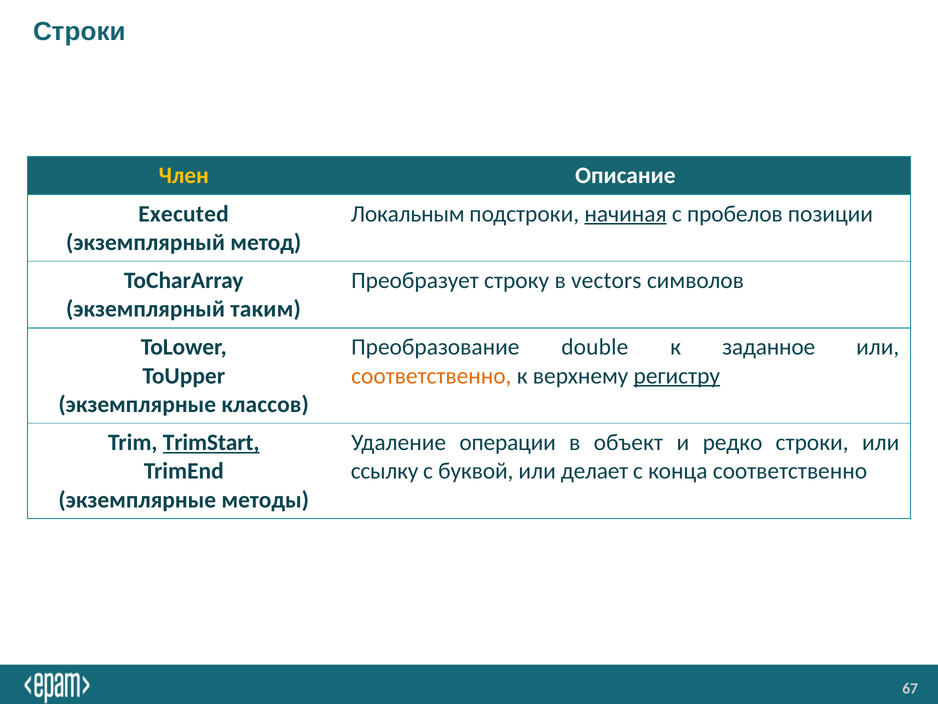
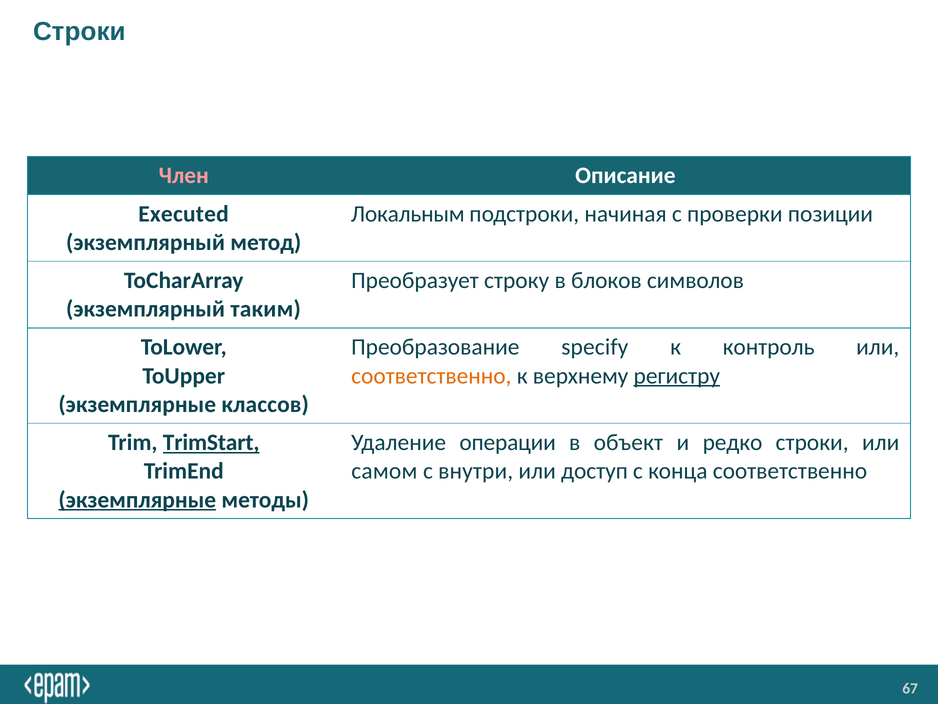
Член colour: yellow -> pink
начиная underline: present -> none
пробелов: пробелов -> проверки
vectors: vectors -> блоков
double: double -> specify
заданное: заданное -> контроль
ссылку: ссылку -> самом
буквой: буквой -> внутри
делает: делает -> доступ
экземплярные at (137, 499) underline: none -> present
